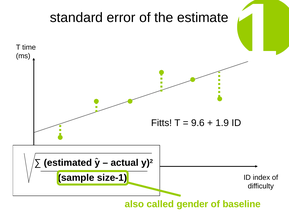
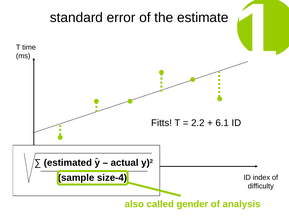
9.6: 9.6 -> 2.2
1.9: 1.9 -> 6.1
size-1: size-1 -> size-4
baseline: baseline -> analysis
